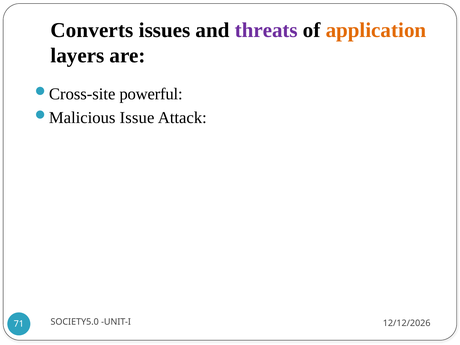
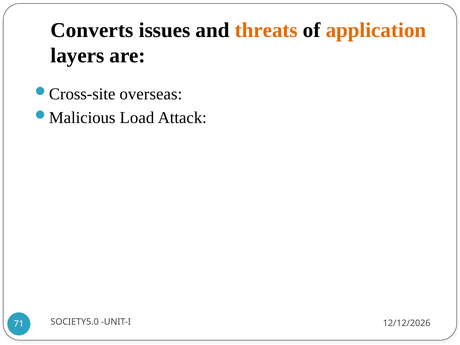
threats colour: purple -> orange
powerful: powerful -> overseas
Issue: Issue -> Load
